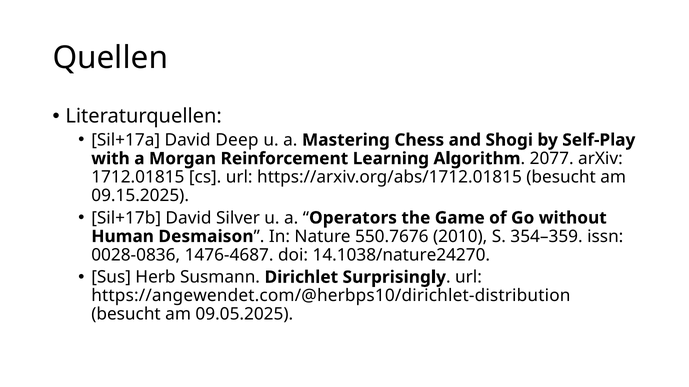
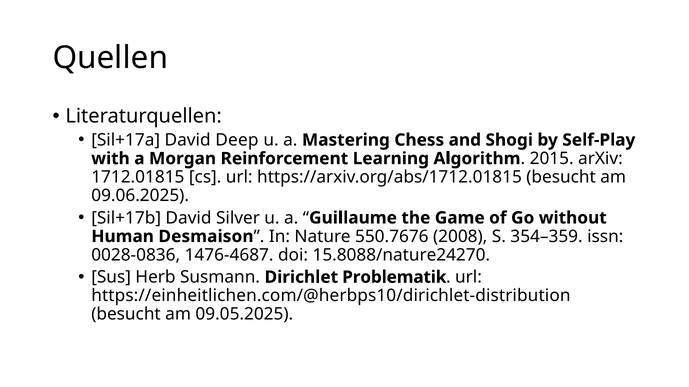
2077: 2077 -> 2015
09.15.2025: 09.15.2025 -> 09.06.2025
Operators: Operators -> Guillaume
2010: 2010 -> 2008
14.1038/nature24270: 14.1038/nature24270 -> 15.8088/nature24270
Surprisingly: Surprisingly -> Problematik
https://angewendet.com/@herbps10/dirichlet-distribution: https://angewendet.com/@herbps10/dirichlet-distribution -> https://einheitlichen.com/@herbps10/dirichlet-distribution
